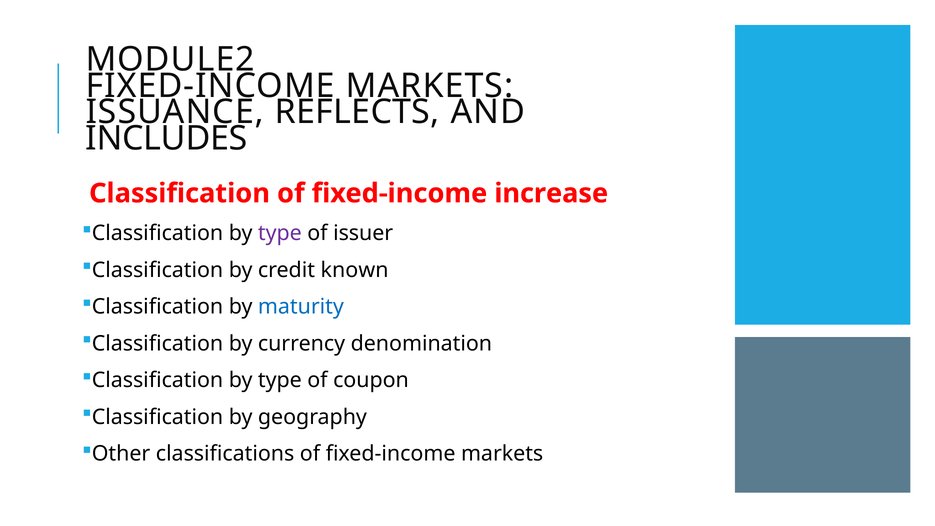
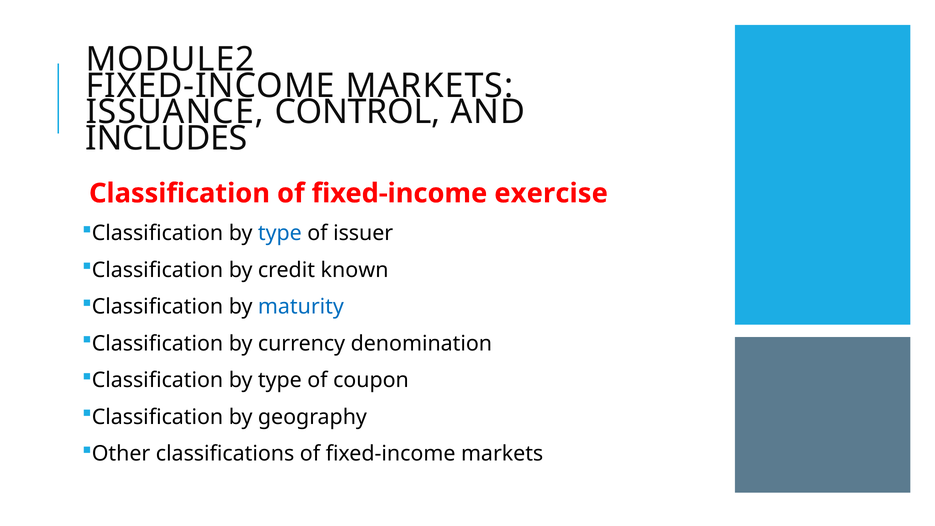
REFLECTS: REFLECTS -> CONTROL
increase: increase -> exercise
type at (280, 233) colour: purple -> blue
